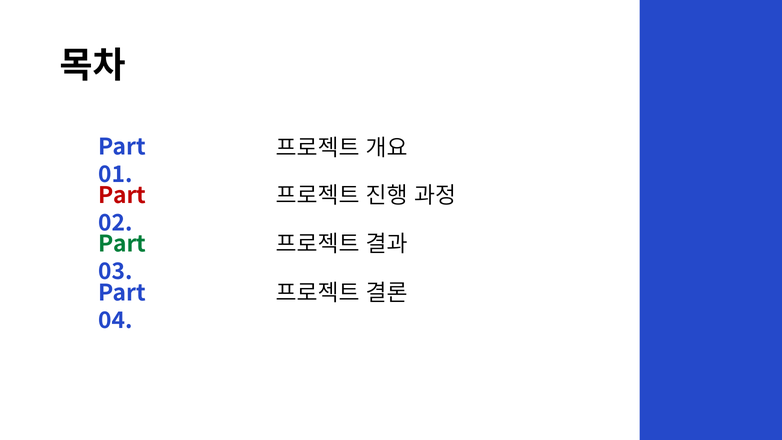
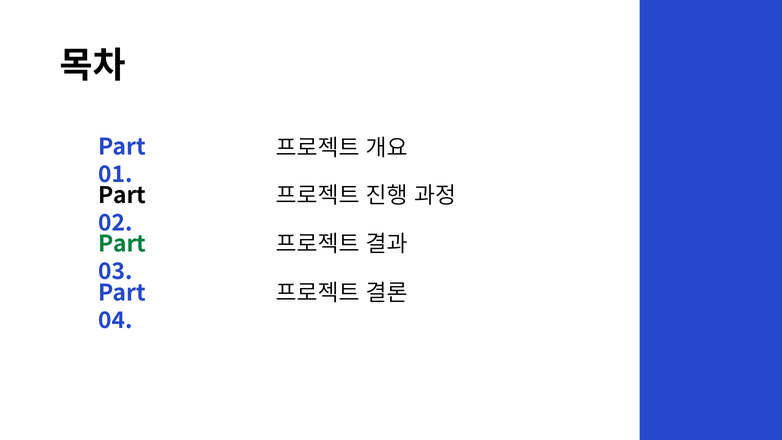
Part at (122, 196) colour: red -> black
